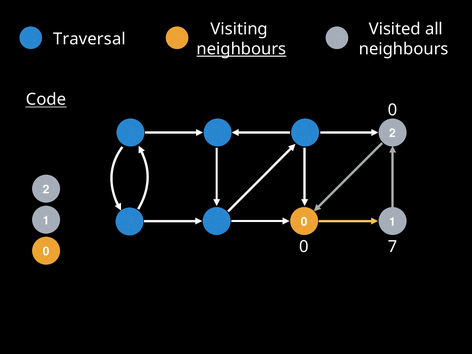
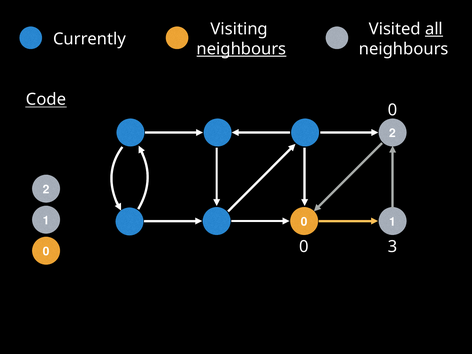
all underline: none -> present
Traversal: Traversal -> Currently
7: 7 -> 3
